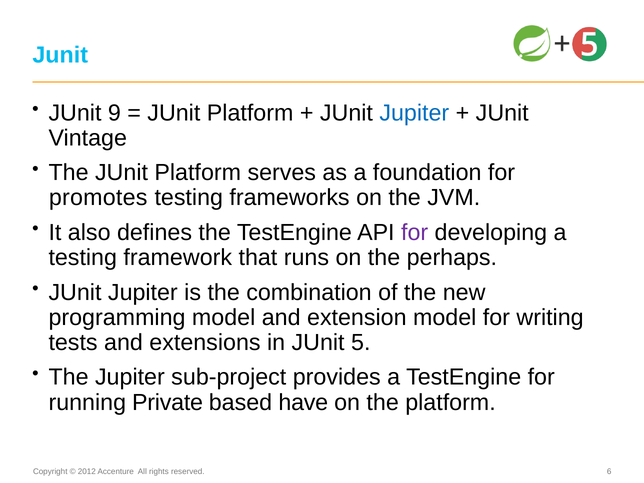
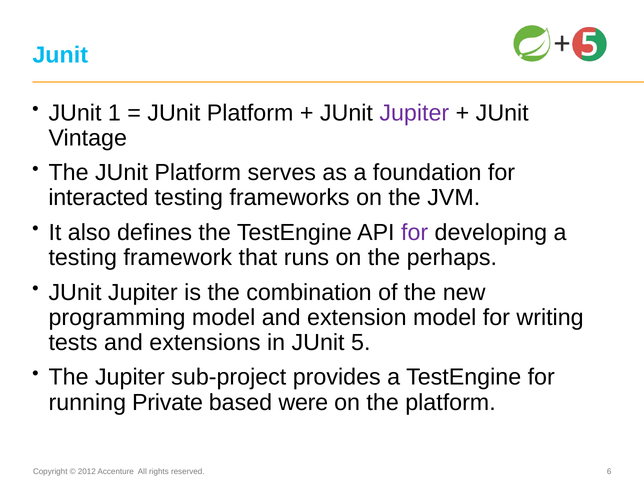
9: 9 -> 1
Jupiter at (414, 113) colour: blue -> purple
promotes: promotes -> interacted
have: have -> were
